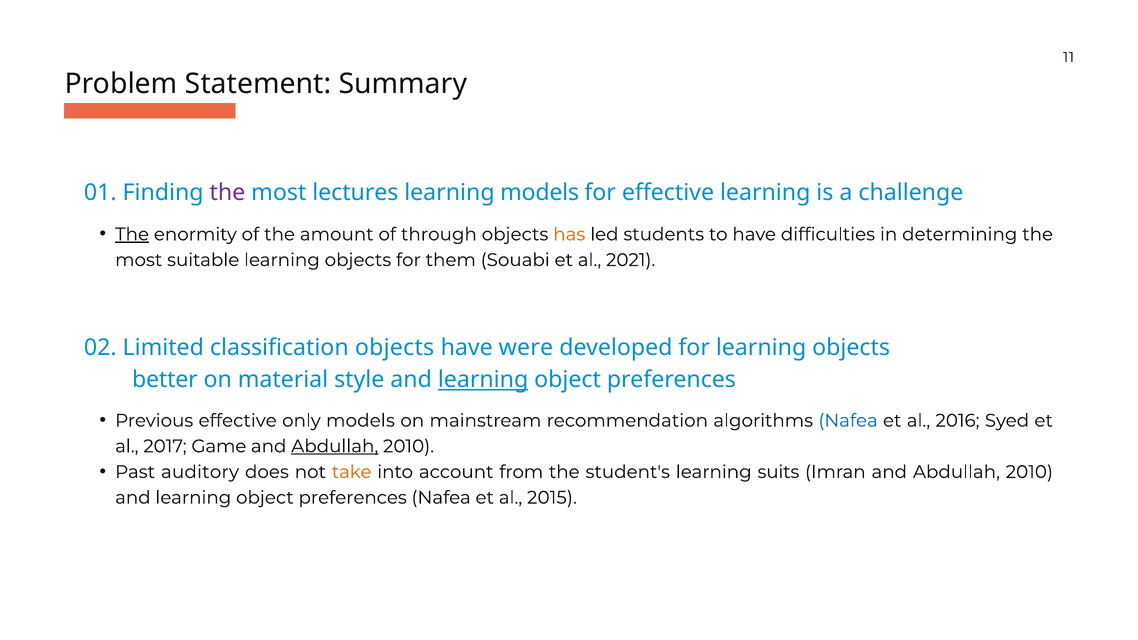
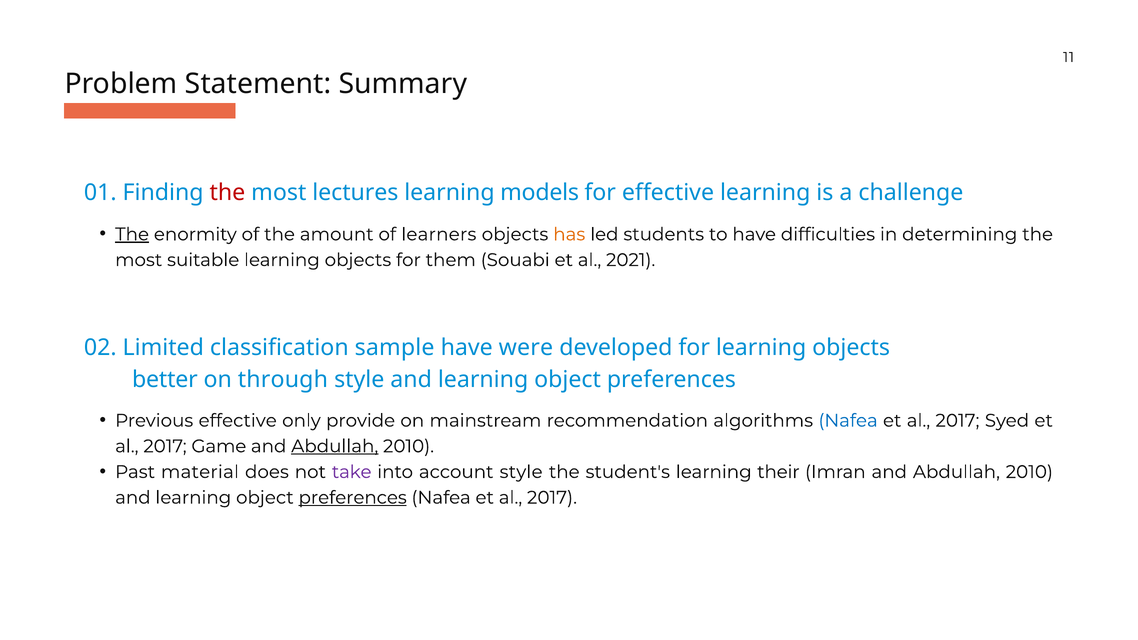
the at (227, 193) colour: purple -> red
through: through -> learners
classification objects: objects -> sample
material: material -> through
learning at (483, 380) underline: present -> none
only models: models -> provide
2016 at (957, 421): 2016 -> 2017
auditory: auditory -> material
take colour: orange -> purple
account from: from -> style
suits: suits -> their
preferences at (353, 498) underline: none -> present
2015 at (552, 498): 2015 -> 2017
